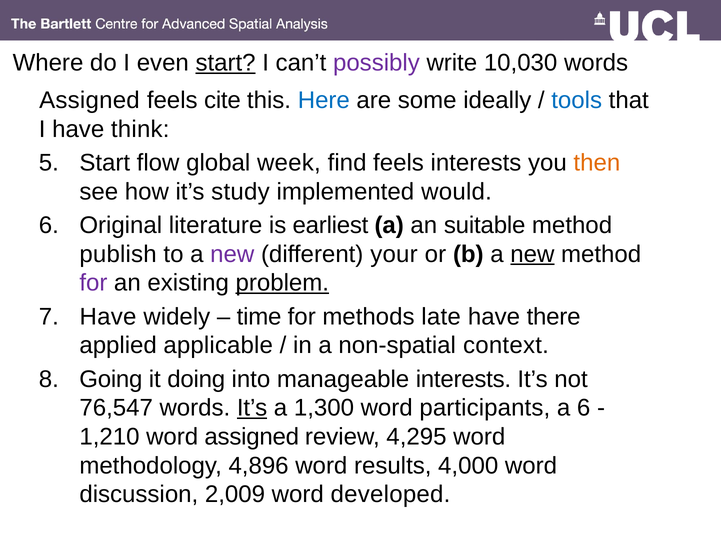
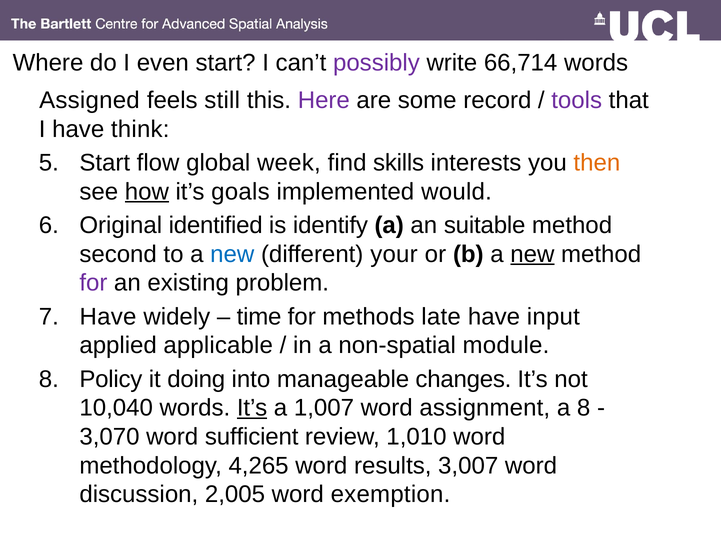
start at (226, 63) underline: present -> none
10,030: 10,030 -> 66,714
cite: cite -> still
Here colour: blue -> purple
ideally: ideally -> record
tools colour: blue -> purple
find feels: feels -> skills
how underline: none -> present
study: study -> goals
literature: literature -> identified
earliest: earliest -> identify
publish: publish -> second
new at (232, 254) colour: purple -> blue
problem underline: present -> none
there: there -> input
context: context -> module
Going: Going -> Policy
manageable interests: interests -> changes
76,547: 76,547 -> 10,040
1,300: 1,300 -> 1,007
participants: participants -> assignment
a 6: 6 -> 8
1,210: 1,210 -> 3,070
word assigned: assigned -> sufficient
4,295: 4,295 -> 1,010
4,896: 4,896 -> 4,265
4,000: 4,000 -> 3,007
2,009: 2,009 -> 2,005
developed: developed -> exemption
